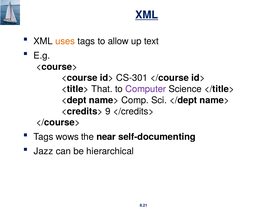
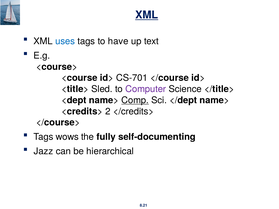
uses colour: orange -> blue
allow: allow -> have
CS-301: CS-301 -> CS-701
That: That -> Sled
Comp underline: none -> present
9: 9 -> 2
near: near -> fully
